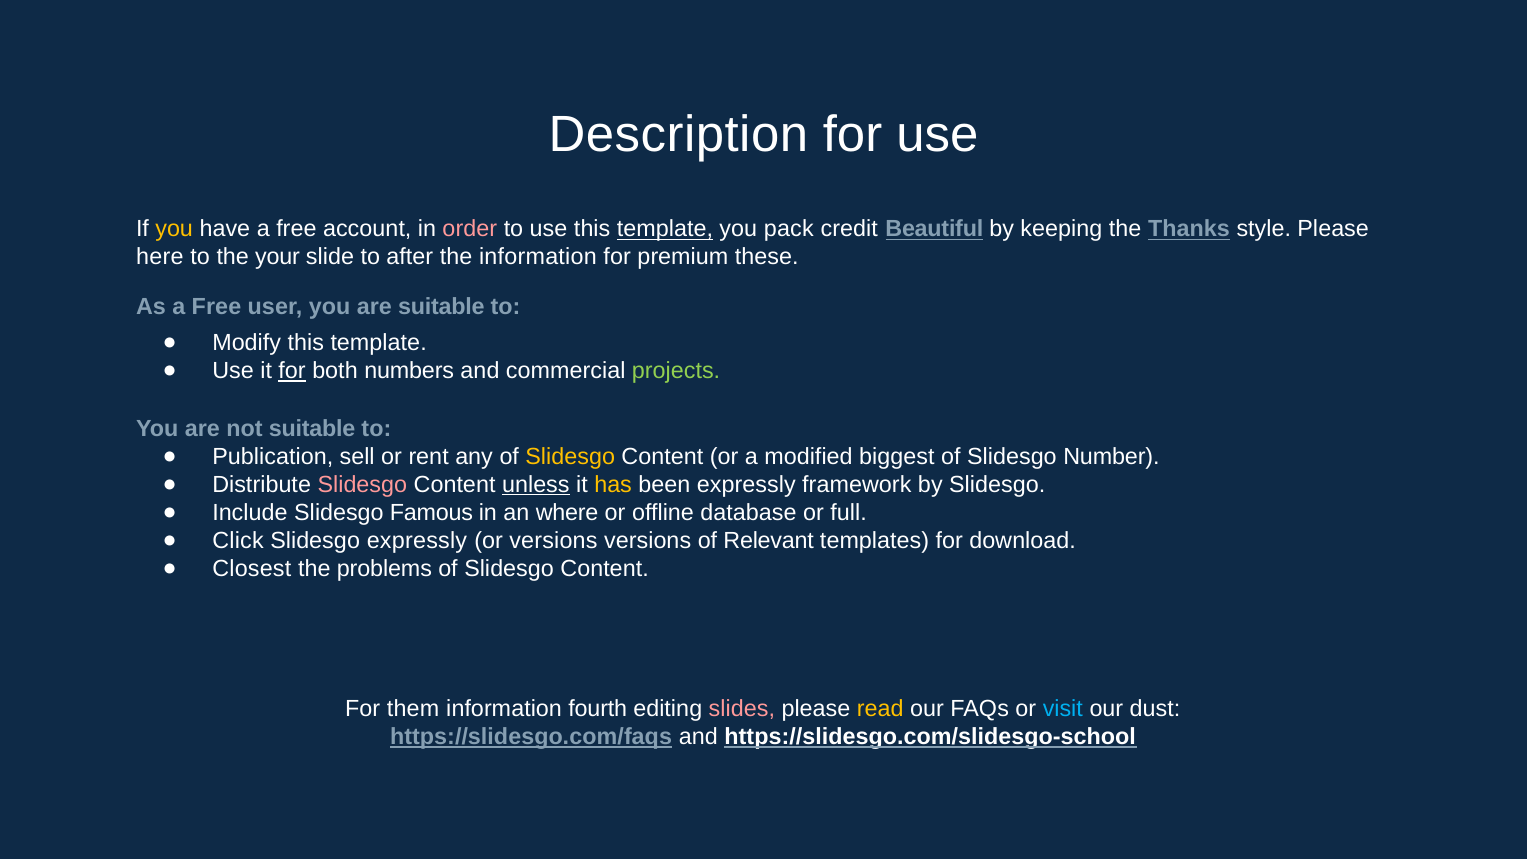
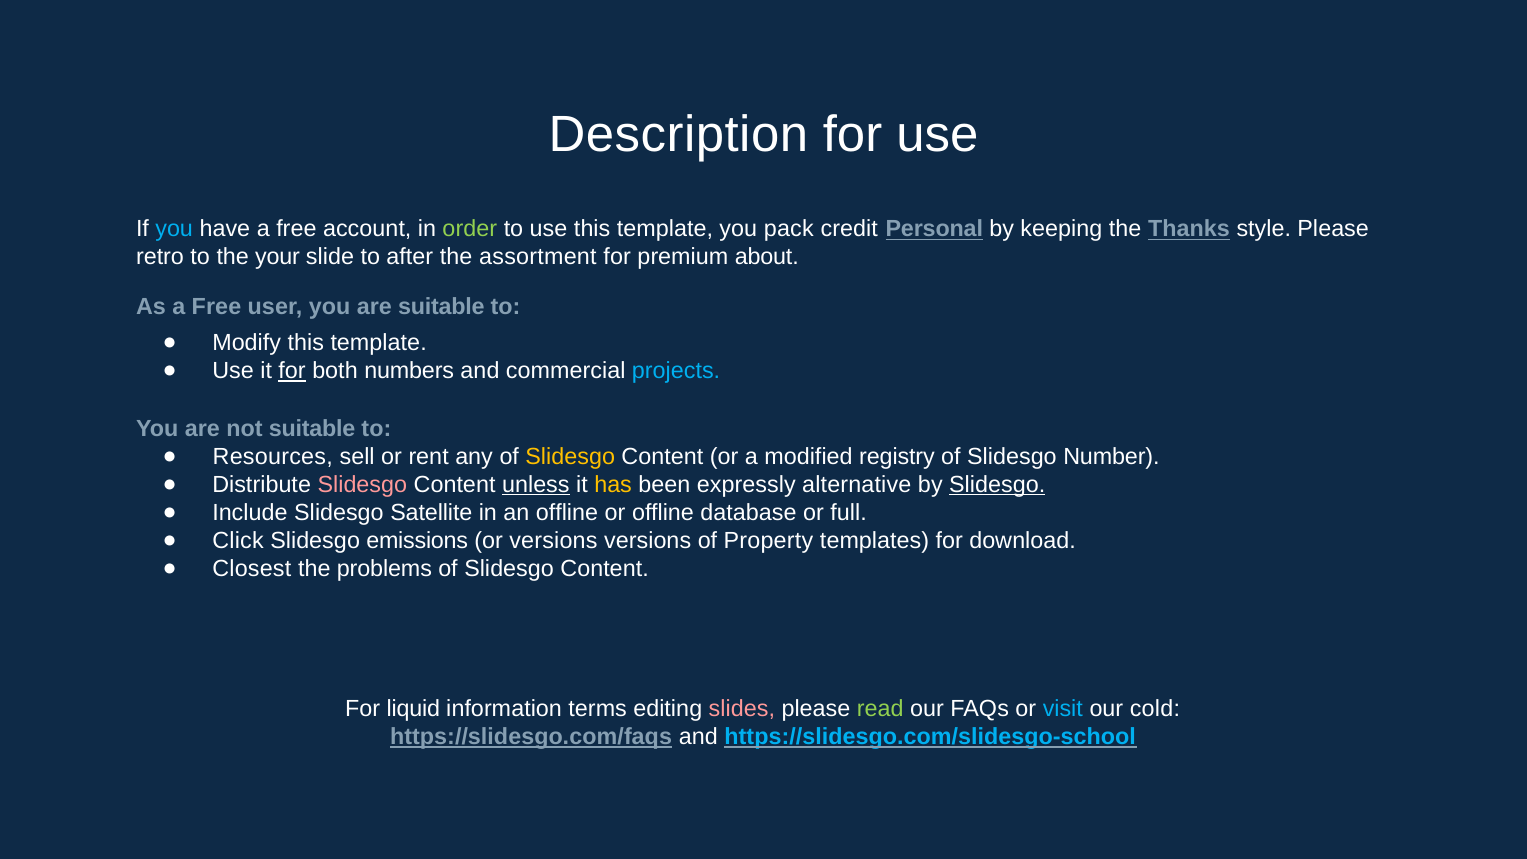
you at (174, 229) colour: yellow -> light blue
order colour: pink -> light green
template at (665, 229) underline: present -> none
Beautiful: Beautiful -> Personal
here: here -> retro
the information: information -> assortment
these: these -> about
projects colour: light green -> light blue
Publication: Publication -> Resources
biggest: biggest -> registry
framework: framework -> alternative
Slidesgo at (997, 485) underline: none -> present
Famous: Famous -> Satellite
an where: where -> offline
Slidesgo expressly: expressly -> emissions
Relevant: Relevant -> Property
them: them -> liquid
fourth: fourth -> terms
read colour: yellow -> light green
dust: dust -> cold
https://slidesgo.com/slidesgo-school colour: white -> light blue
